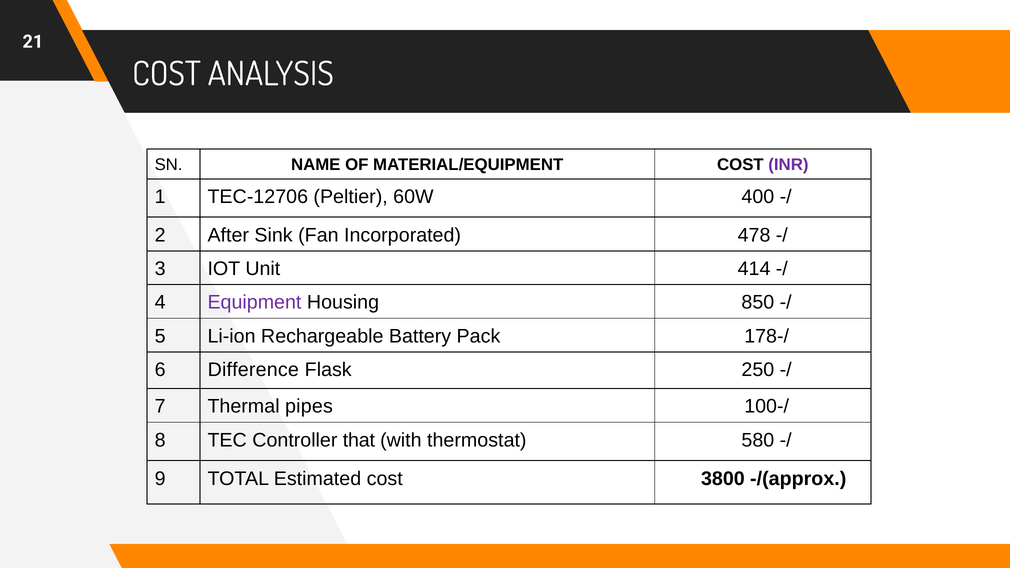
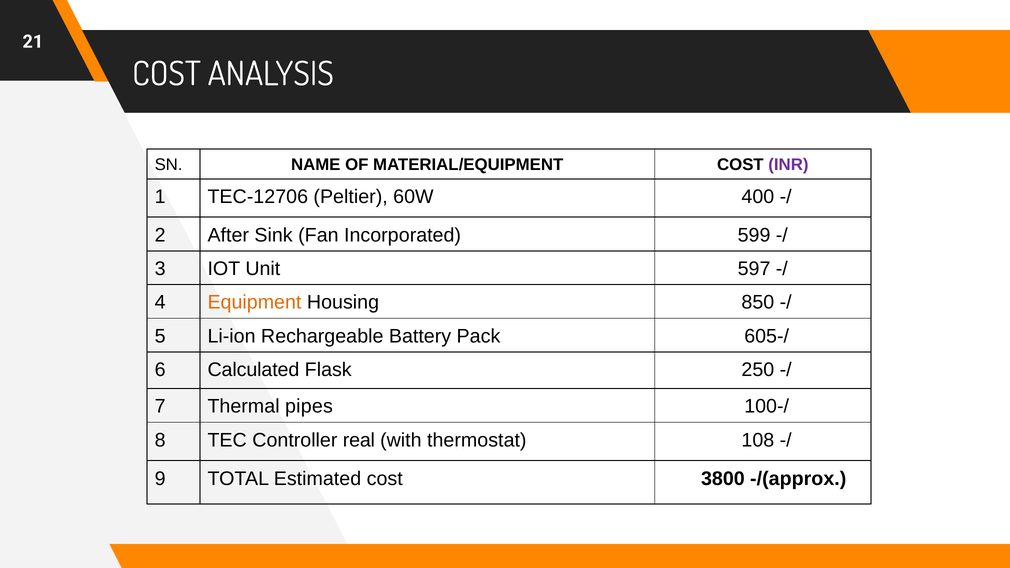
478: 478 -> 599
414: 414 -> 597
Equipment colour: purple -> orange
178-/: 178-/ -> 605-/
Difference: Difference -> Calculated
that: that -> real
580: 580 -> 108
